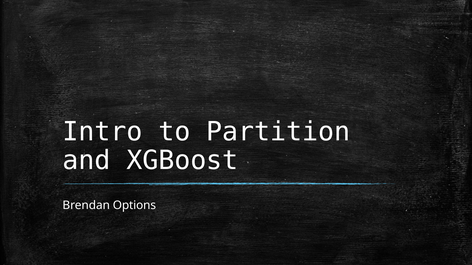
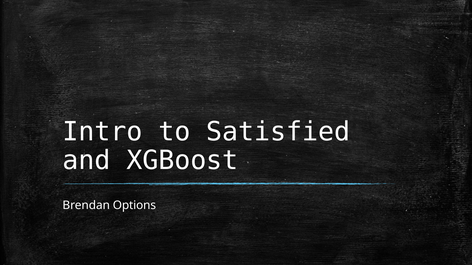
Partition: Partition -> Satisfied
